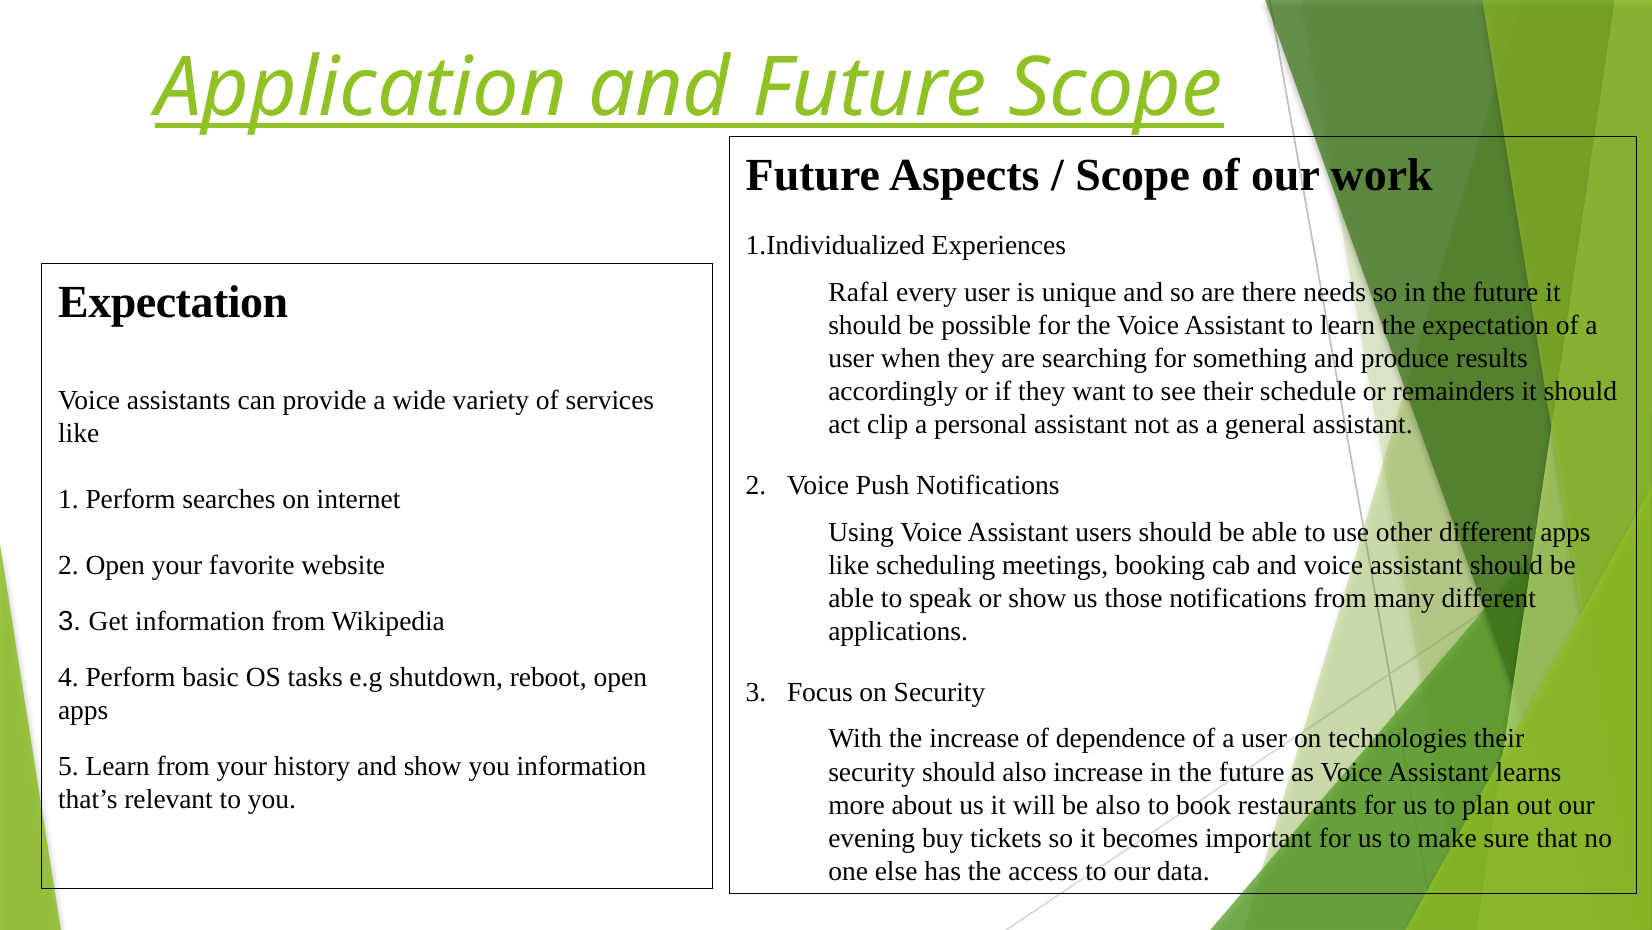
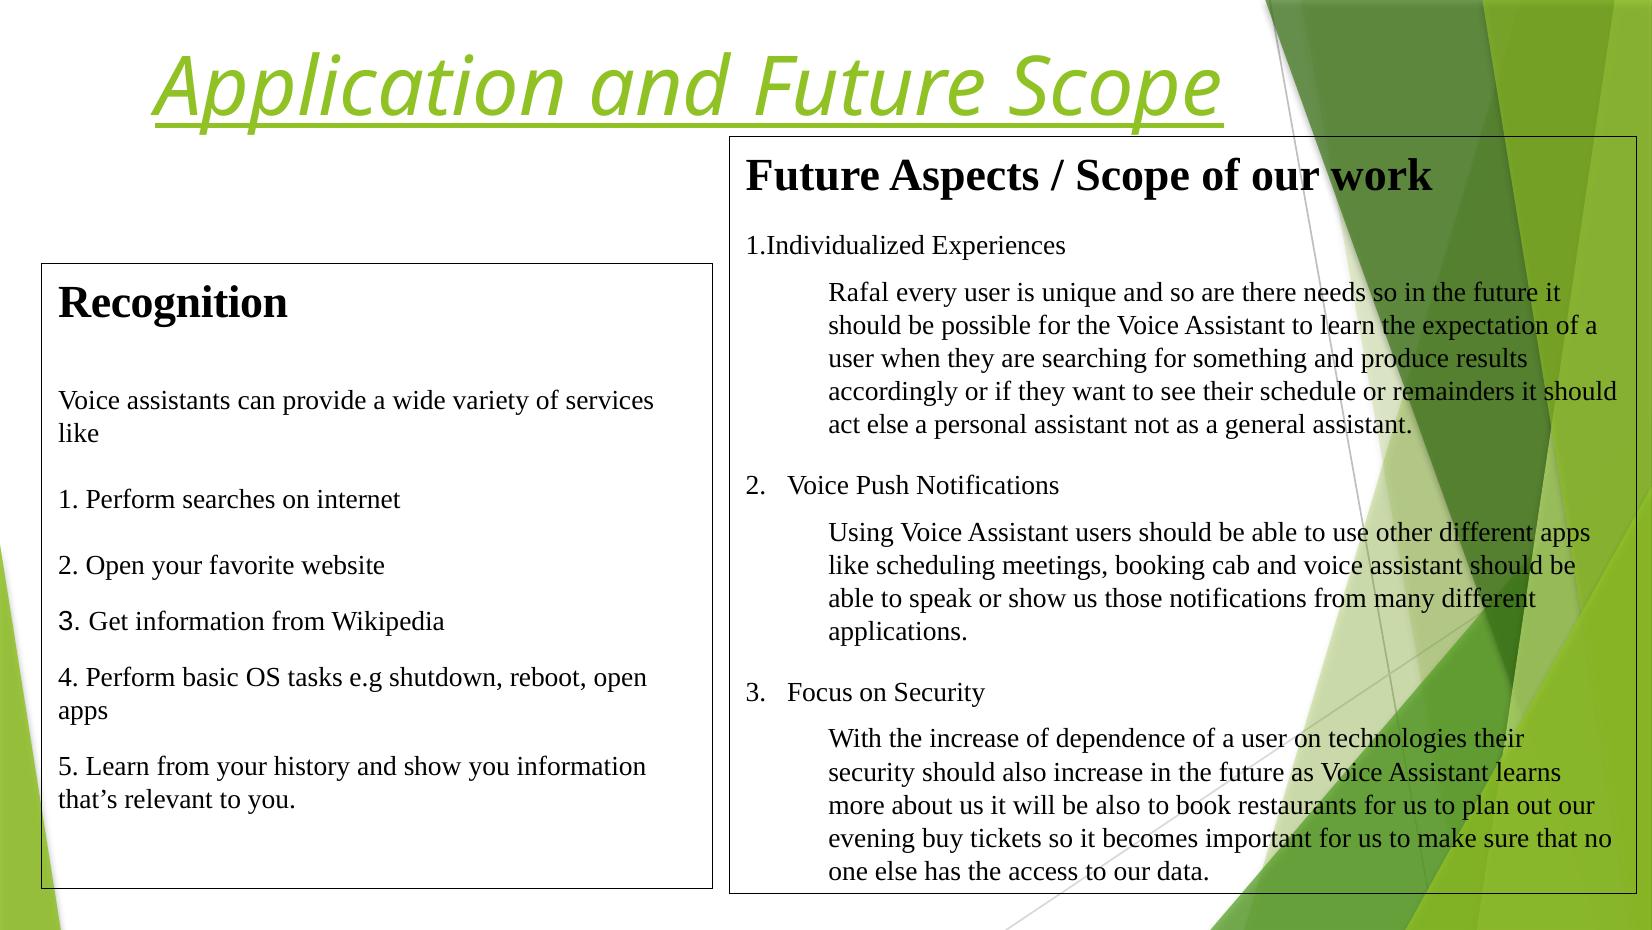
Expectation at (173, 302): Expectation -> Recognition
act clip: clip -> else
